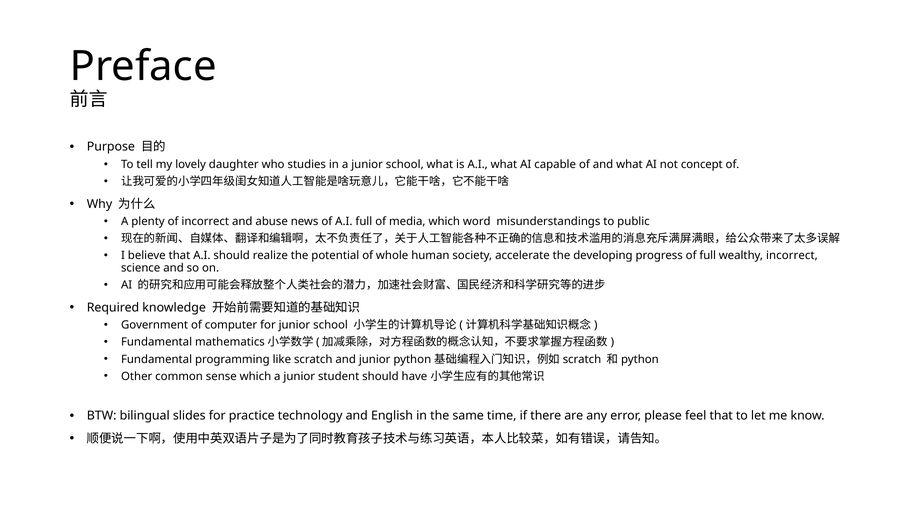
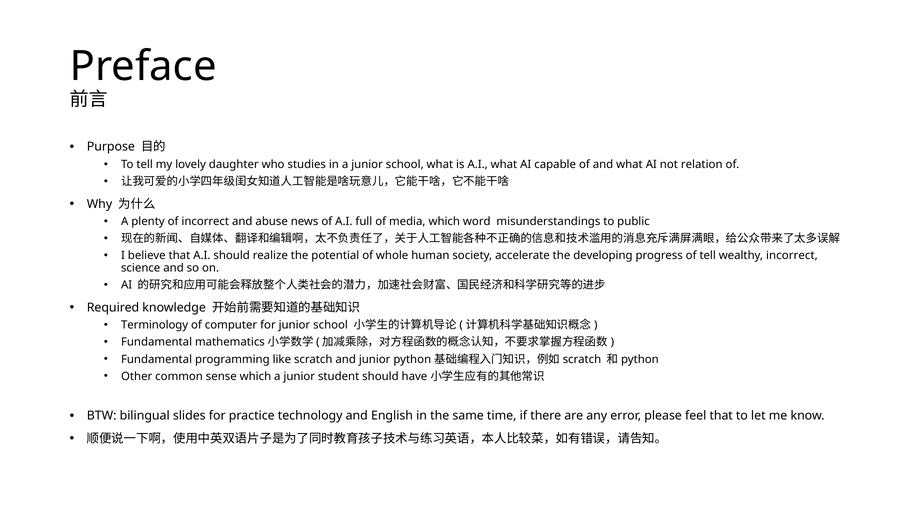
concept: concept -> relation
of full: full -> tell
Government: Government -> Terminology
